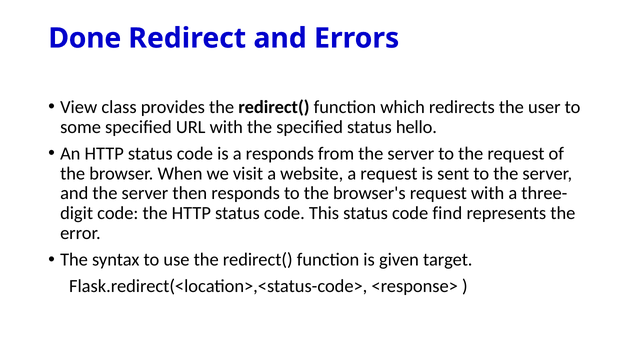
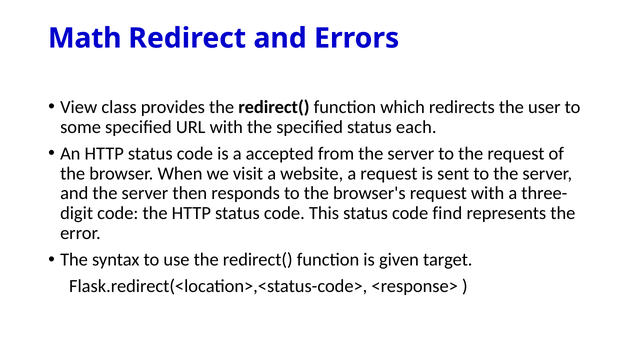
Done: Done -> Math
hello: hello -> each
a responds: responds -> accepted
